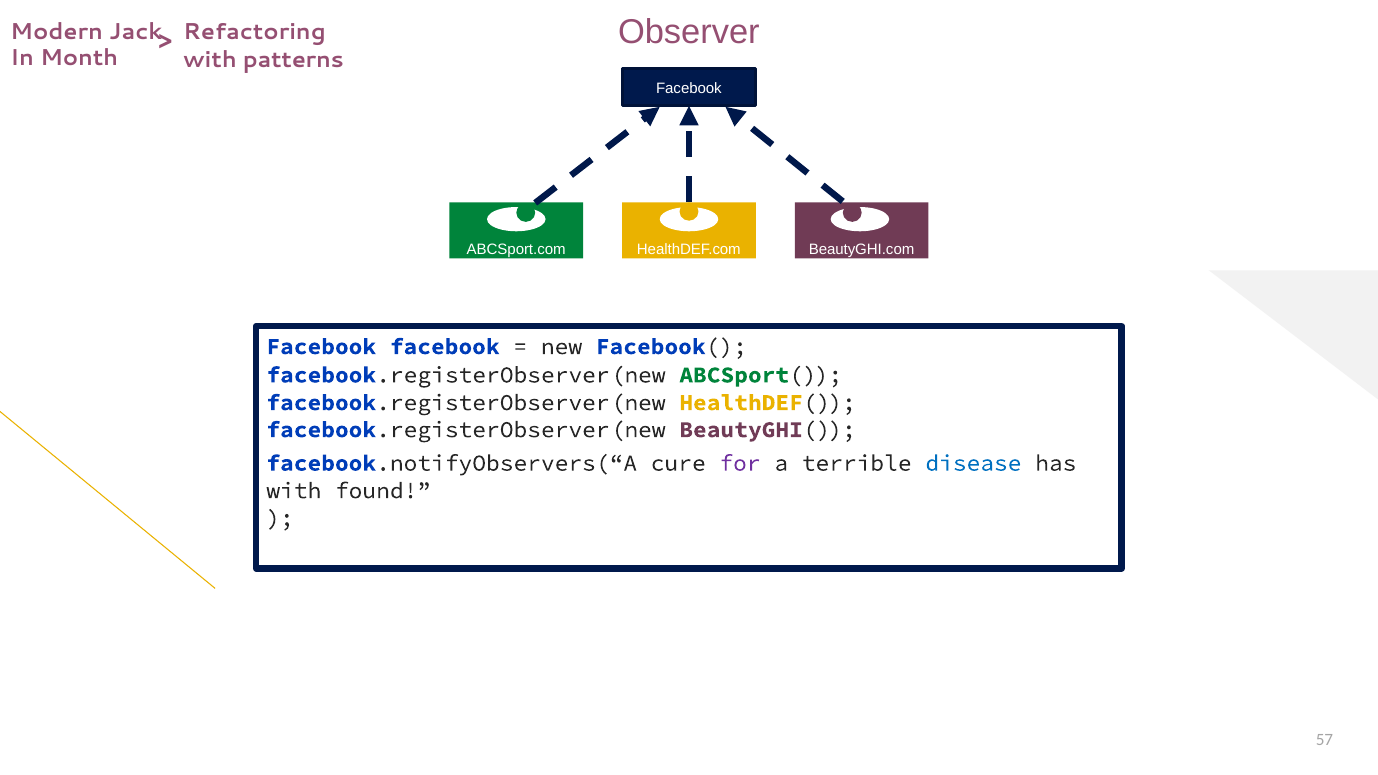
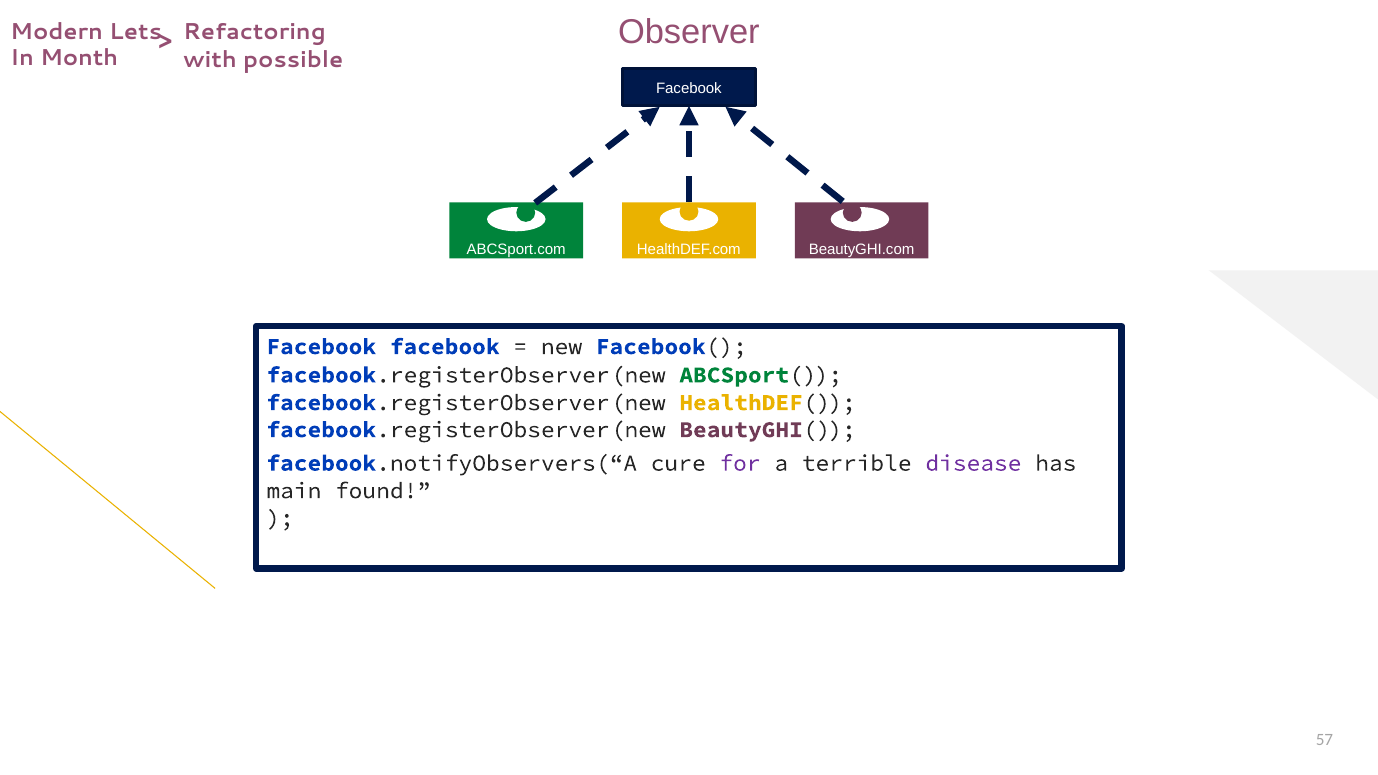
Jack: Jack -> Lets
patterns: patterns -> possible
disease colour: blue -> purple
with at (294, 491): with -> main
